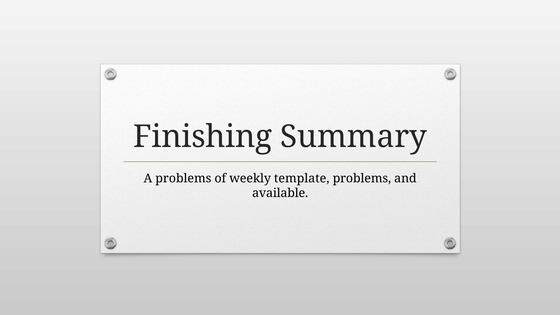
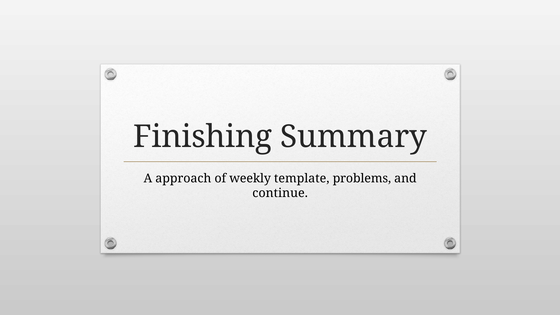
A problems: problems -> approach
available: available -> continue
